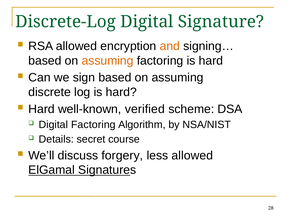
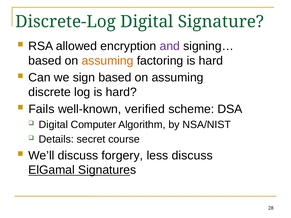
and colour: orange -> purple
Hard at (42, 109): Hard -> Fails
Digital Factoring: Factoring -> Computer
less allowed: allowed -> discuss
